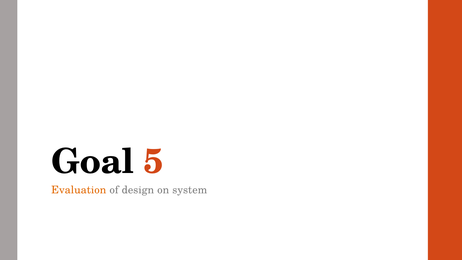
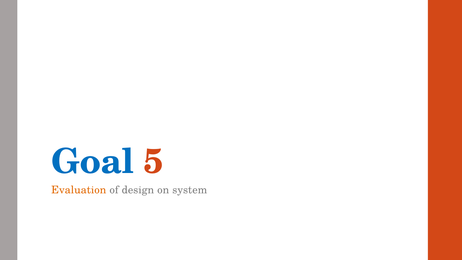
Goal colour: black -> blue
